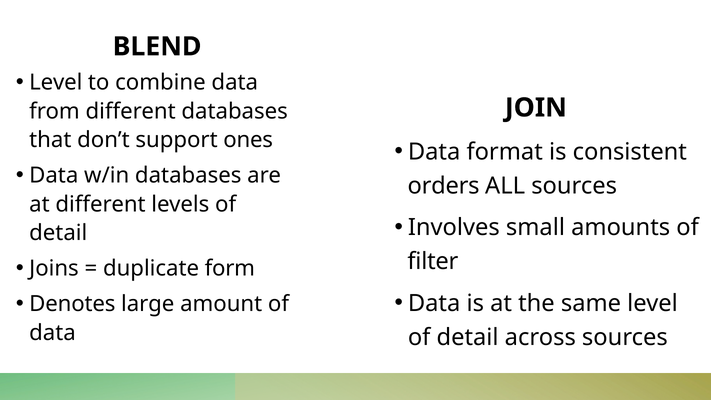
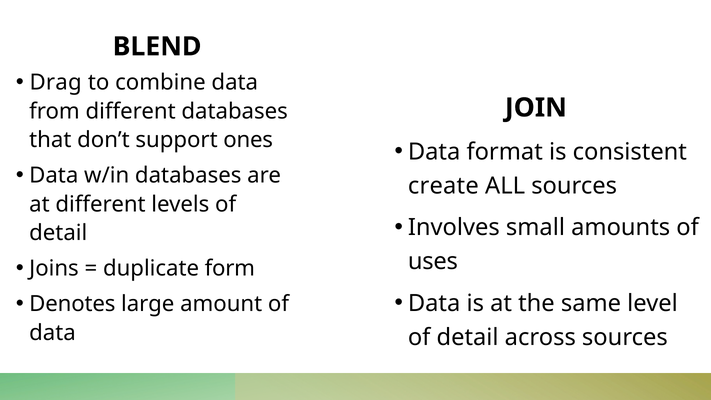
Level at (56, 83): Level -> Drag
orders: orders -> create
filter: filter -> uses
